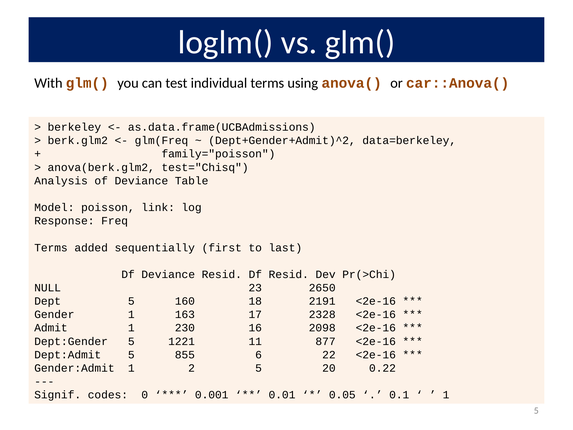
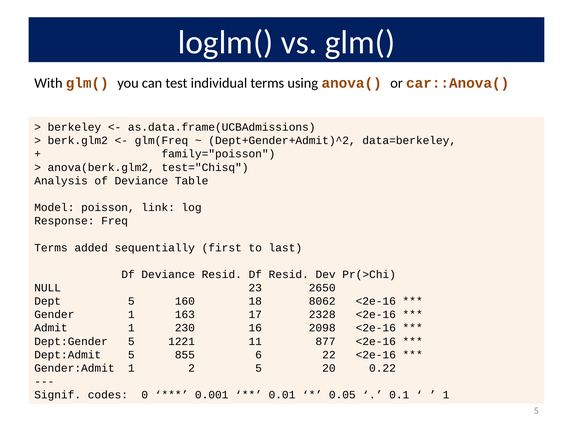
2191: 2191 -> 8062
